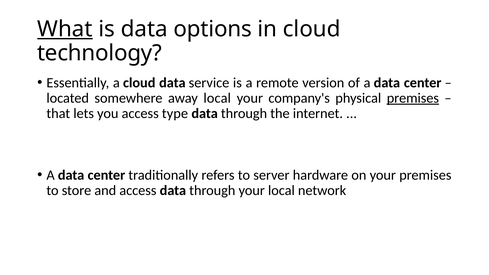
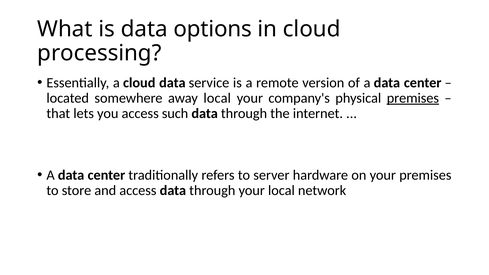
What underline: present -> none
technology: technology -> processing
type: type -> such
